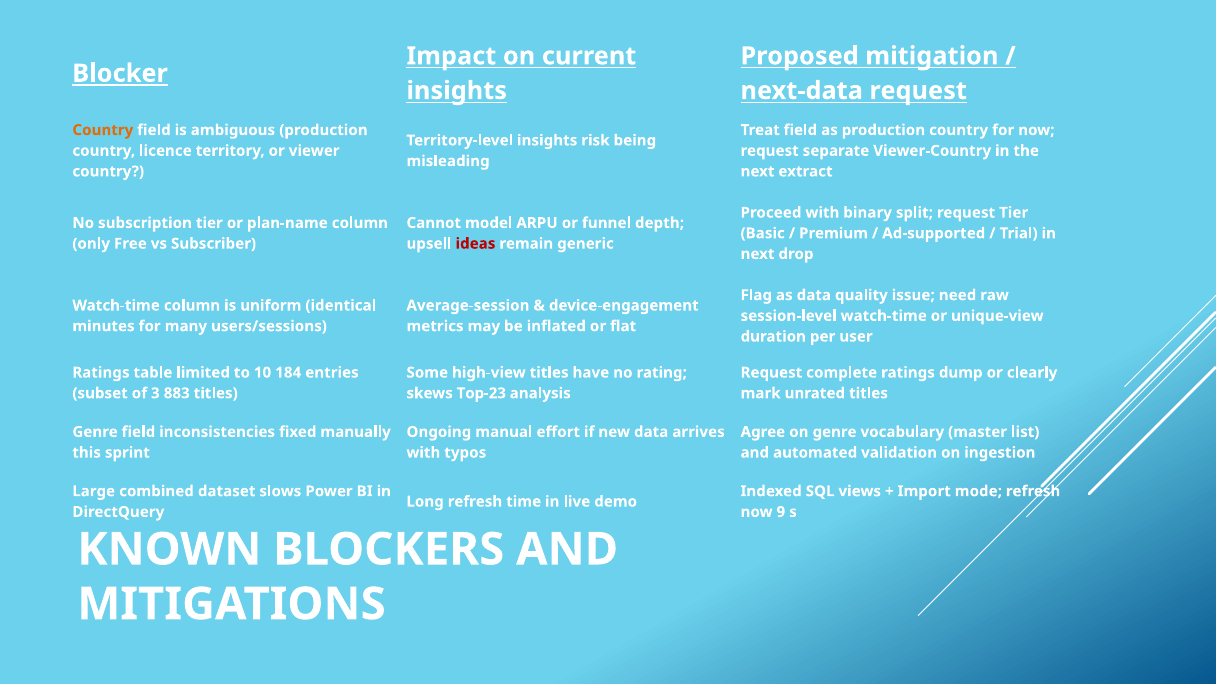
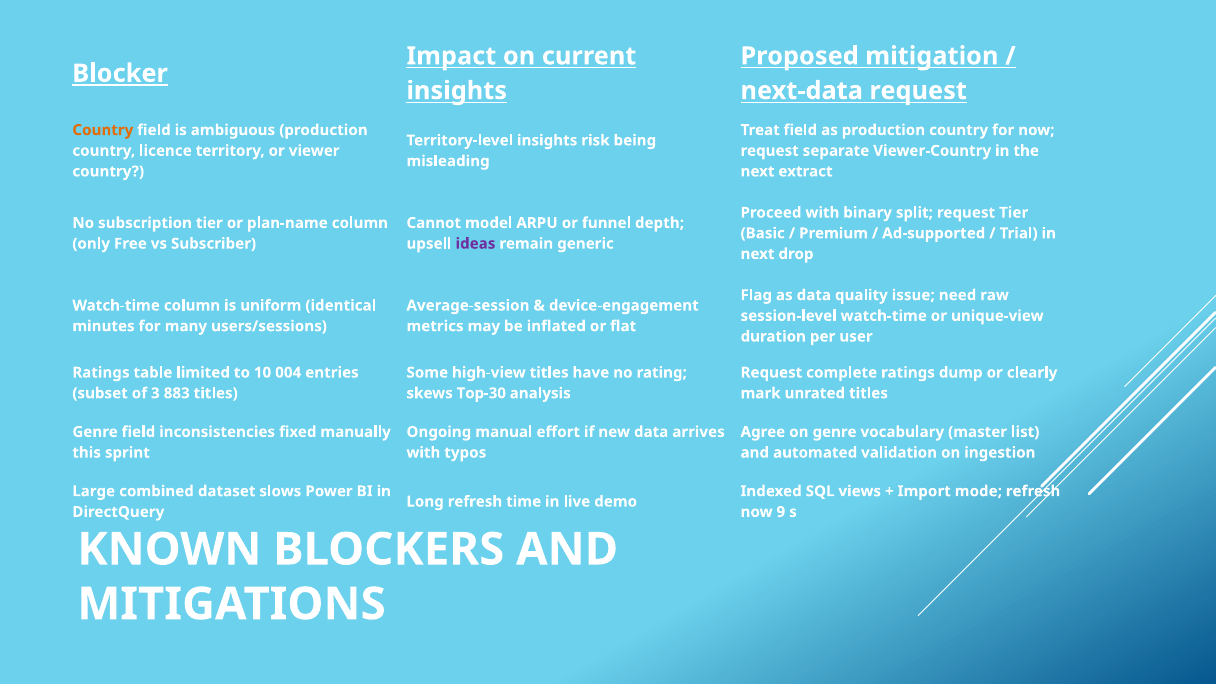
ideas colour: red -> purple
184: 184 -> 004
Top-23: Top-23 -> Top-30
